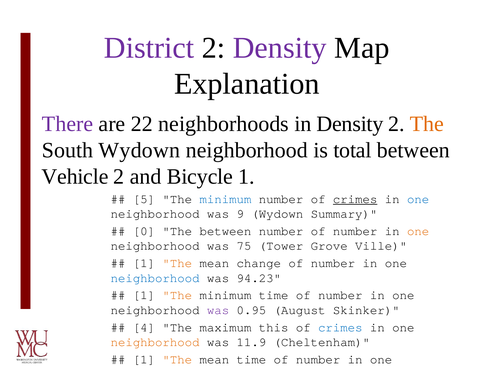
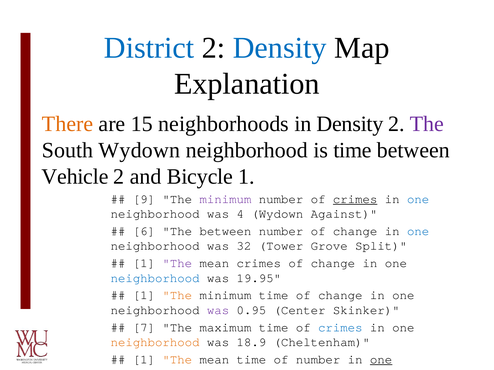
District colour: purple -> blue
Density at (280, 48) colour: purple -> blue
There colour: purple -> orange
22: 22 -> 15
The at (427, 124) colour: orange -> purple
is total: total -> time
5: 5 -> 9
minimum at (225, 199) colour: blue -> purple
9: 9 -> 4
Summary: Summary -> Against
0: 0 -> 6
number of number: number -> change
one at (418, 231) colour: orange -> blue
75: 75 -> 32
Ville: Ville -> Split
The at (177, 264) colour: orange -> purple
mean change: change -> crimes
number at (333, 264): number -> change
94.23: 94.23 -> 19.95
number at (340, 296): number -> change
August: August -> Center
4: 4 -> 7
maximum this: this -> time
11.9: 11.9 -> 18.9
one at (381, 360) underline: none -> present
